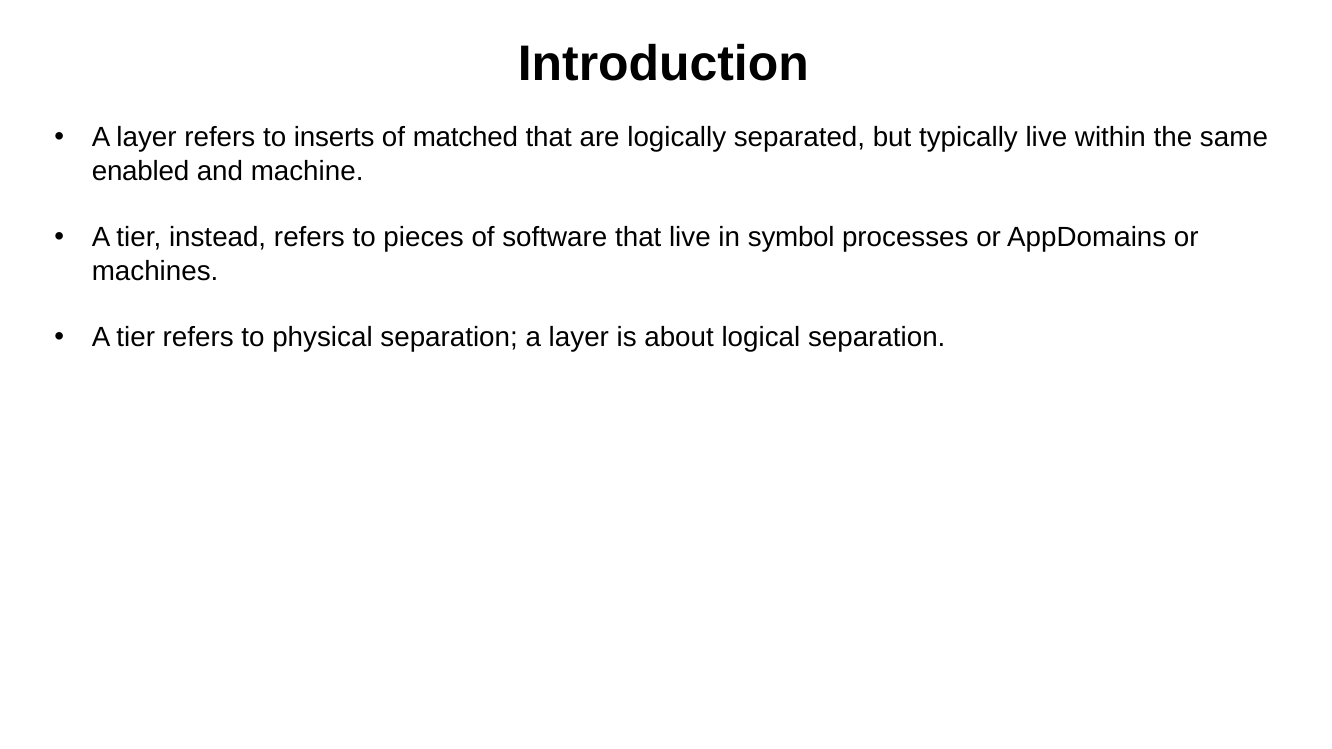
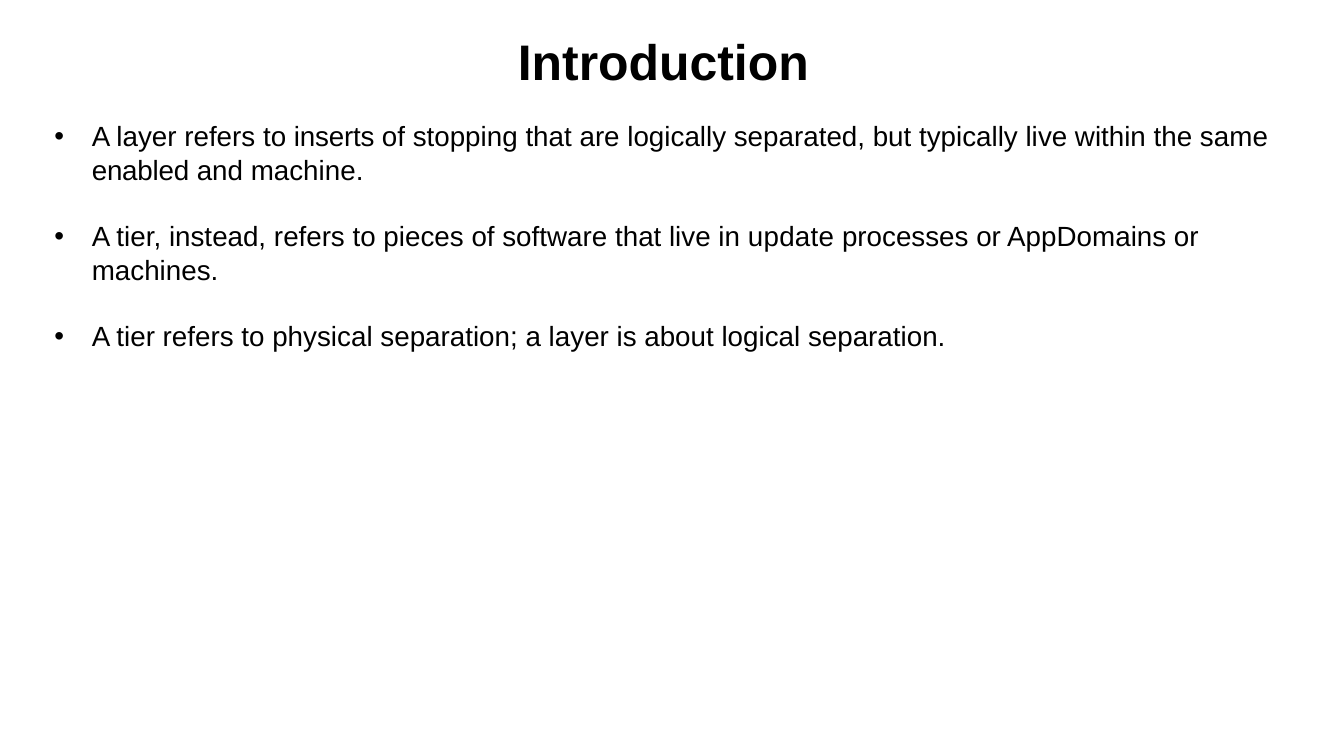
matched: matched -> stopping
symbol: symbol -> update
